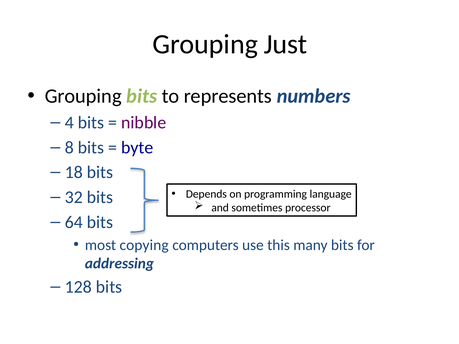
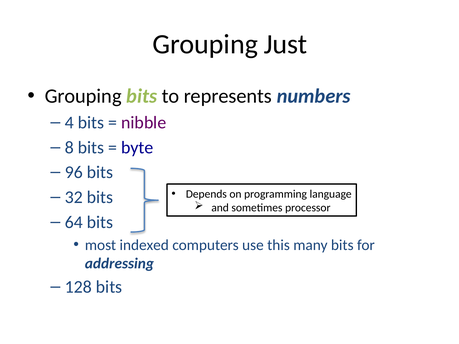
18: 18 -> 96
copying: copying -> indexed
